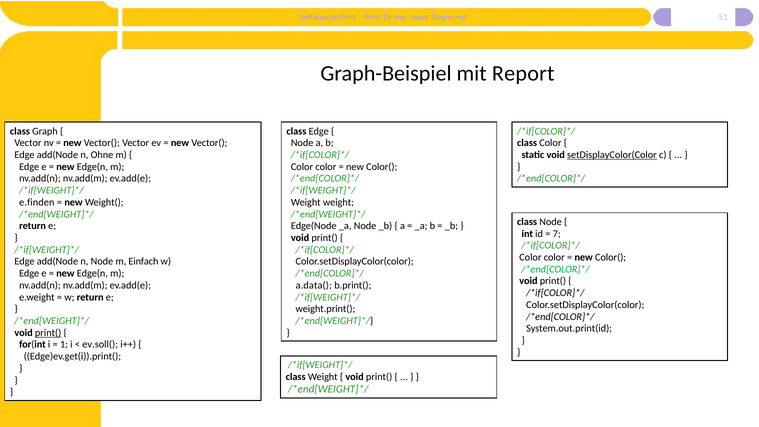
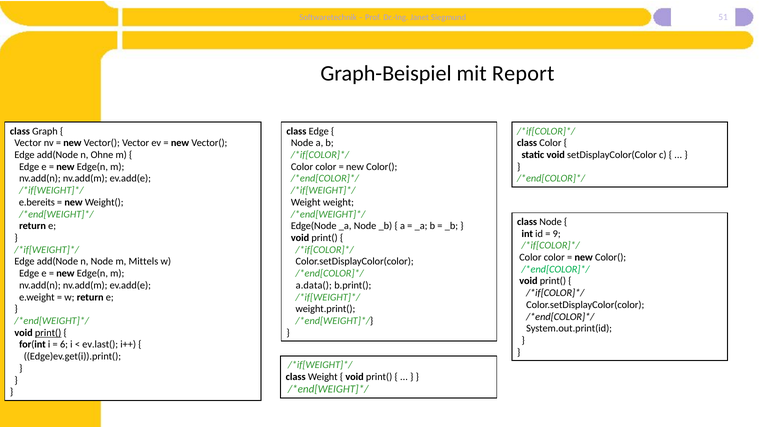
setDisplayColor(Color underline: present -> none
e.finden: e.finden -> e.bereits
7: 7 -> 9
Einfach: Einfach -> Mittels
1: 1 -> 6
ev.soll(: ev.soll( -> ev.last(
